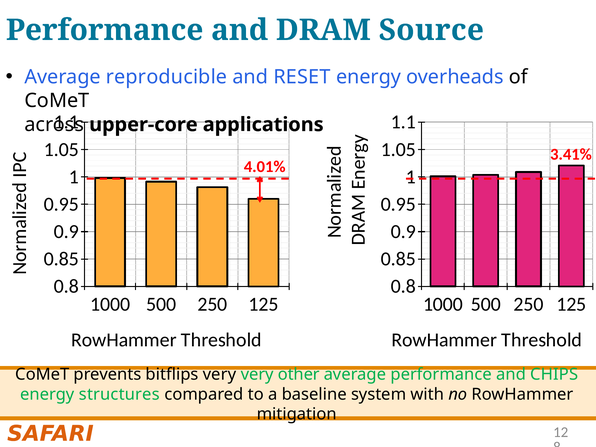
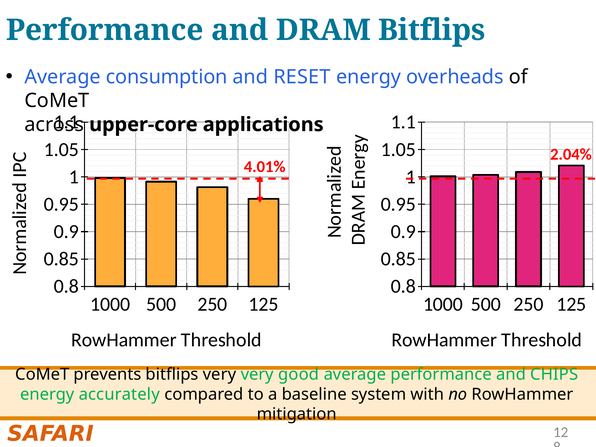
DRAM Source: Source -> Bitflips
reproducible: reproducible -> consumption
3.41%: 3.41% -> 2.04%
other: other -> good
structures: structures -> accurately
